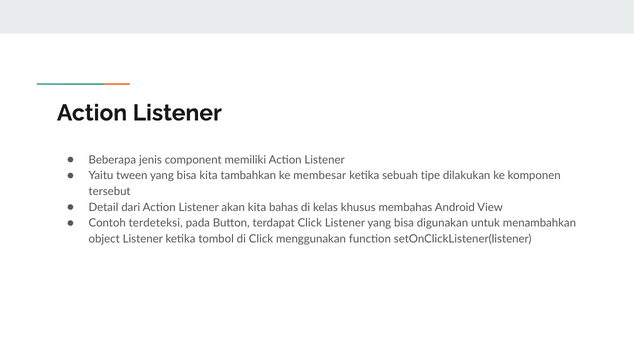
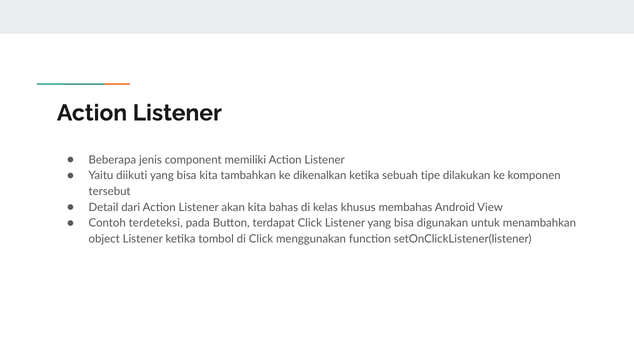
tween: tween -> diikuti
membesar: membesar -> dikenalkan
